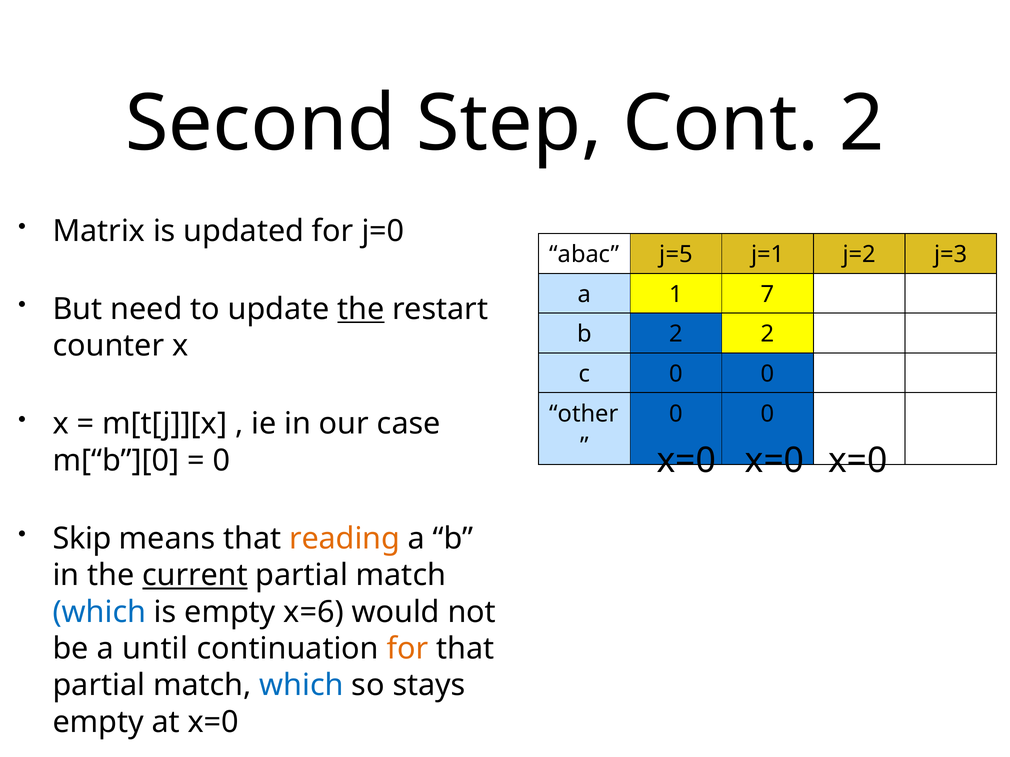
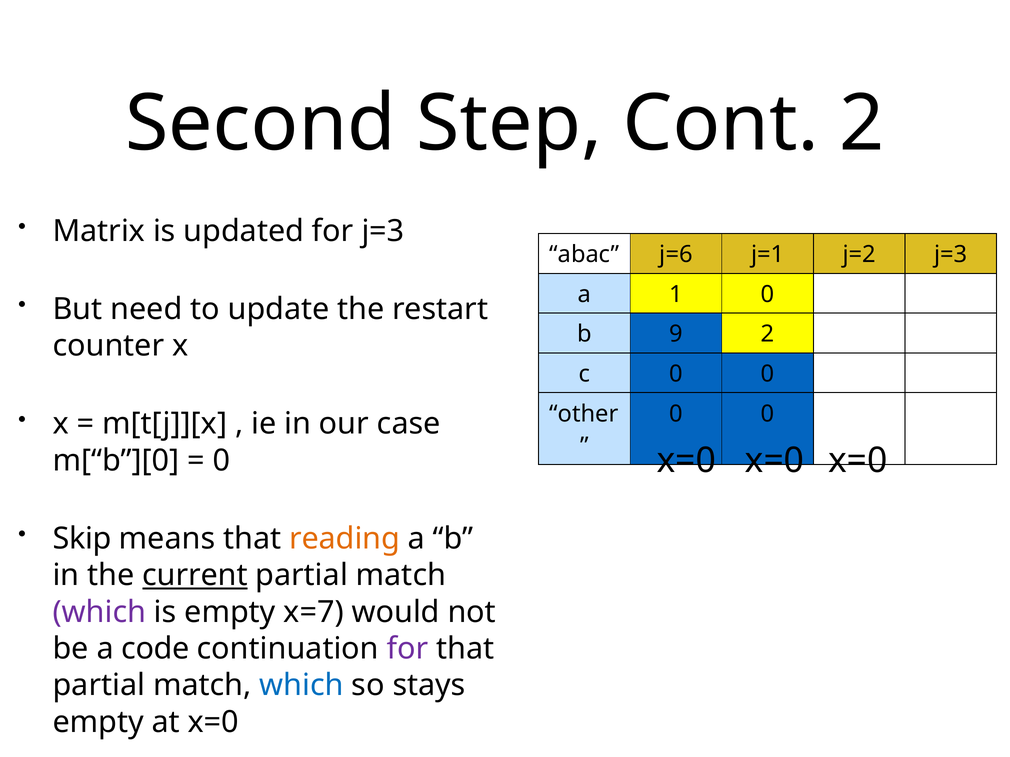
for j=0: j=0 -> j=3
j=5: j=5 -> j=6
1 7: 7 -> 0
the at (361, 309) underline: present -> none
b 2: 2 -> 9
which at (99, 612) colour: blue -> purple
x=6: x=6 -> x=7
until: until -> code
for at (407, 649) colour: orange -> purple
